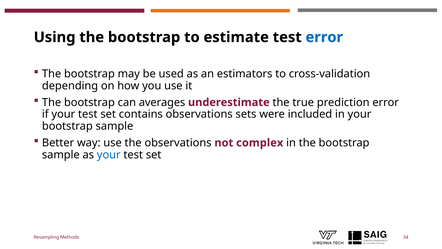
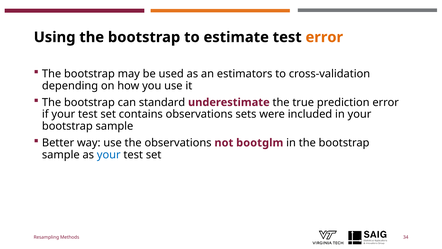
error at (324, 37) colour: blue -> orange
averages: averages -> standard
complex: complex -> bootglm
